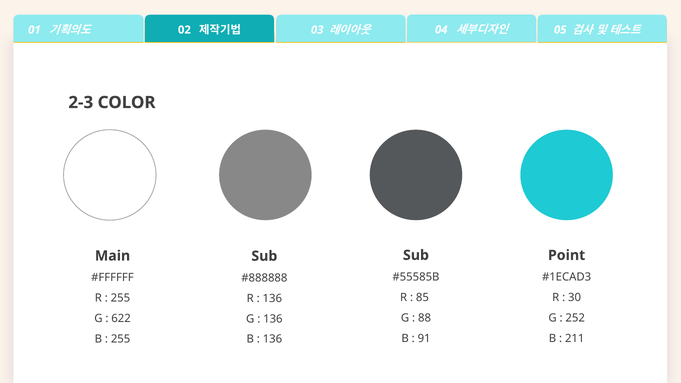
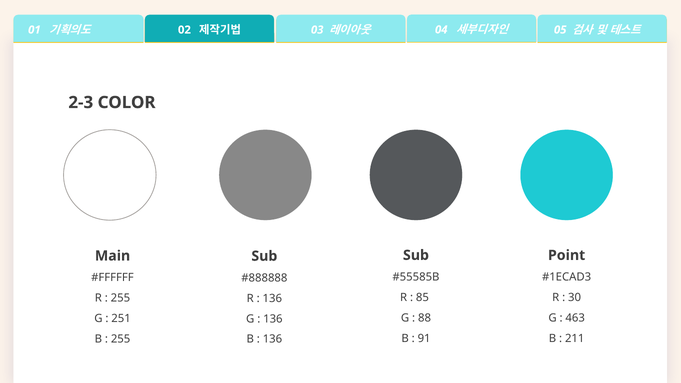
252: 252 -> 463
622: 622 -> 251
